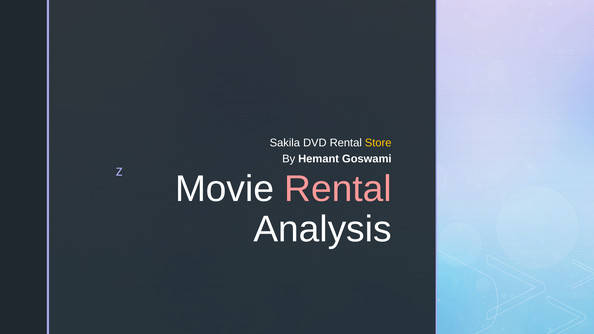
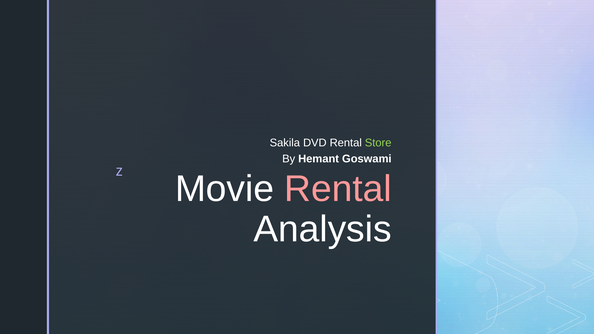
Store colour: yellow -> light green
